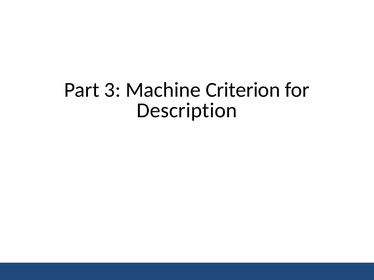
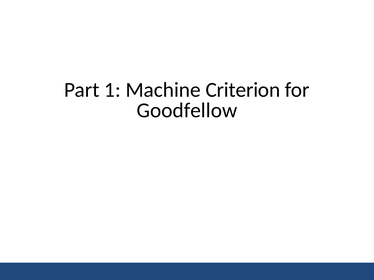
3: 3 -> 1
Description: Description -> Goodfellow
